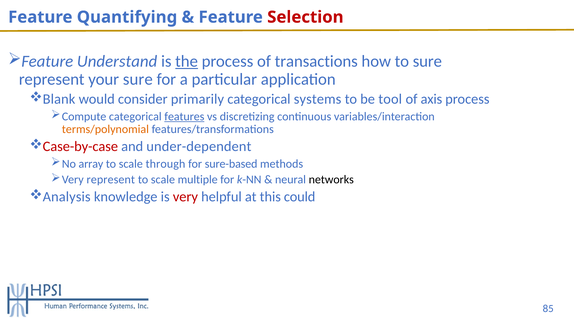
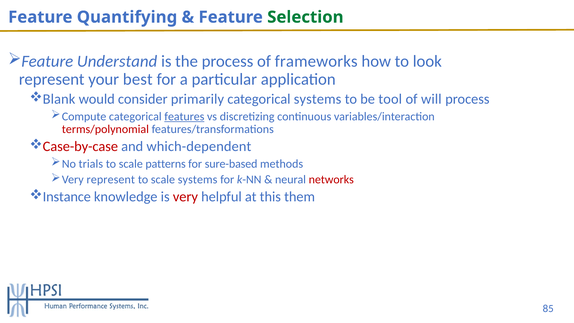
Selection colour: red -> green
the underline: present -> none
transactions: transactions -> frameworks
to sure: sure -> look
your sure: sure -> best
axis: axis -> will
terms/polynomial colour: orange -> red
under-dependent: under-dependent -> which-dependent
array: array -> trials
through: through -> patterns
scale multiple: multiple -> systems
networks colour: black -> red
Analysis: Analysis -> Instance
could: could -> them
